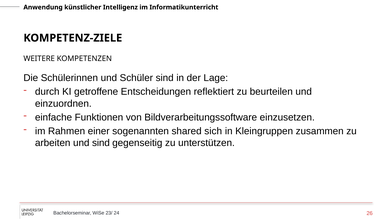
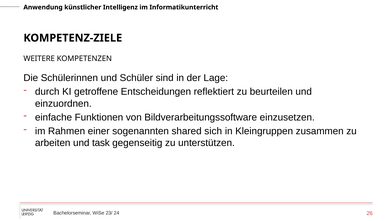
und sind: sind -> task
